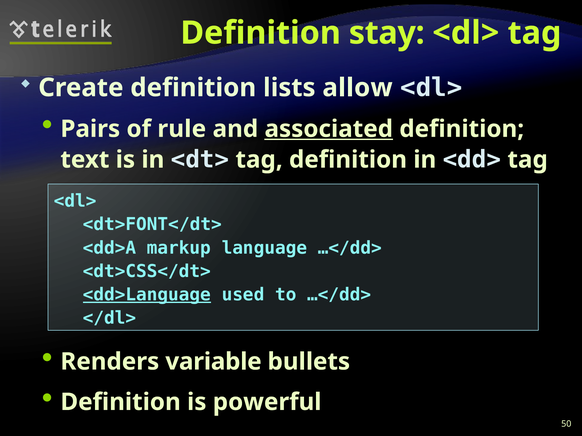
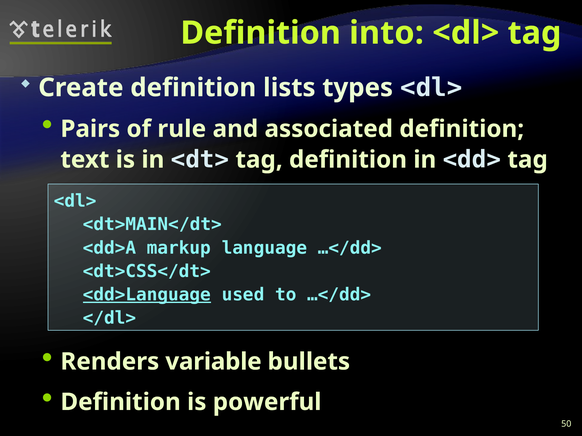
stay: stay -> into
allow: allow -> types
associated underline: present -> none
<dt>FONT</dt>: <dt>FONT</dt> -> <dt>MAIN</dt>
